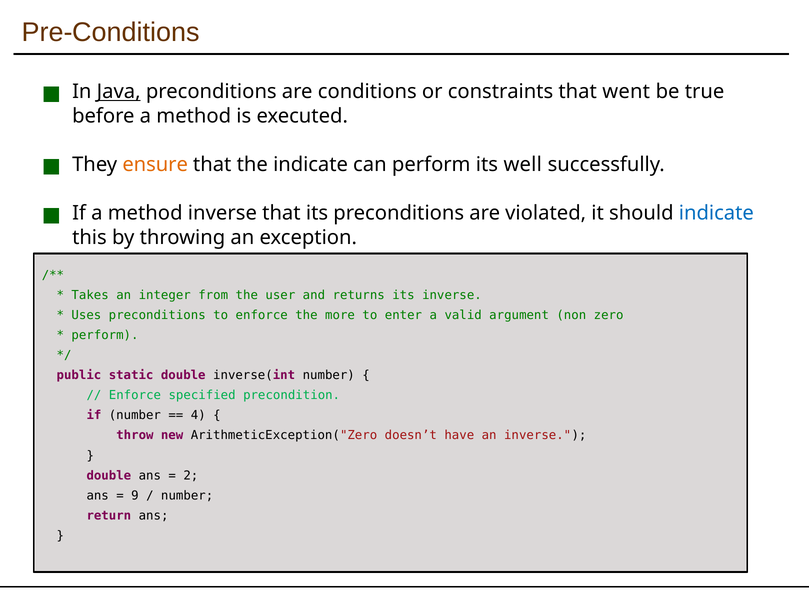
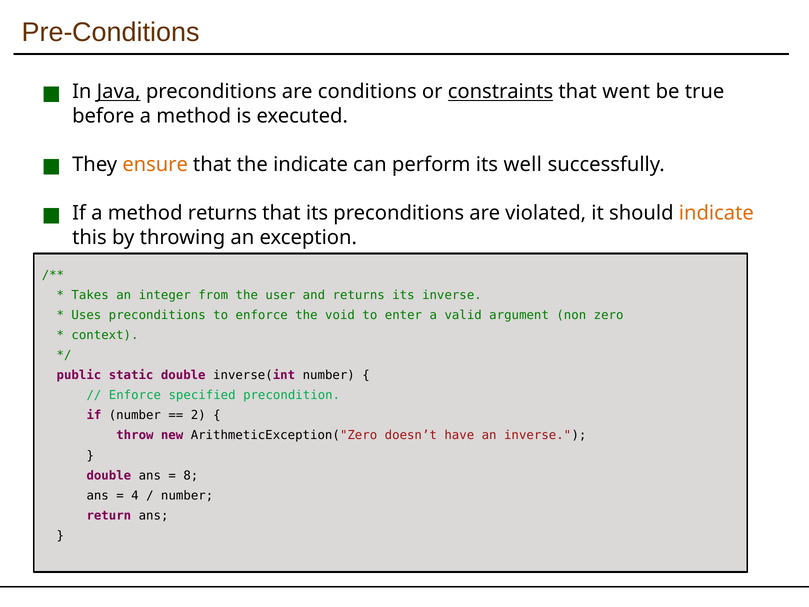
constraints underline: none -> present
method inverse: inverse -> returns
indicate at (716, 213) colour: blue -> orange
more: more -> void
perform at (105, 335): perform -> context
4: 4 -> 2
2: 2 -> 8
9: 9 -> 4
